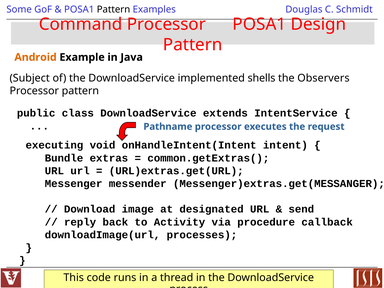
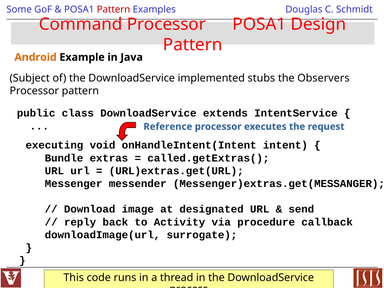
Pattern at (113, 9) colour: black -> red
shells: shells -> stubs
Pathname: Pathname -> Reference
common.getExtras(: common.getExtras( -> called.getExtras(
processes: processes -> surrogate
